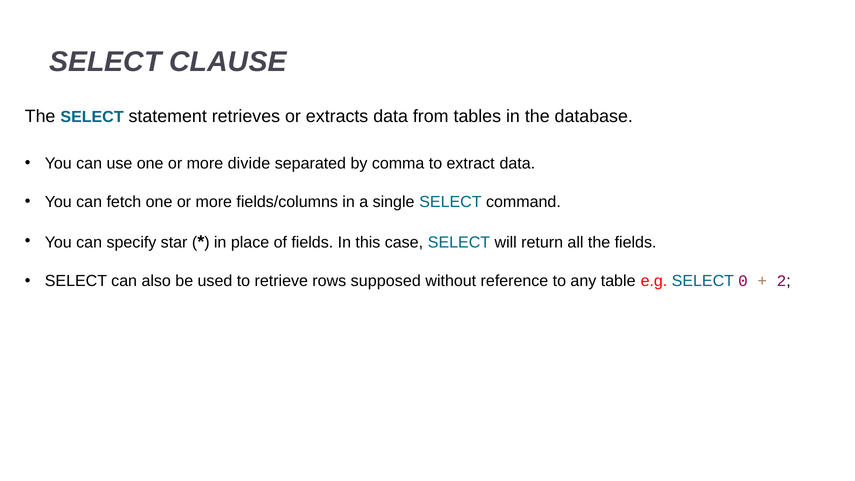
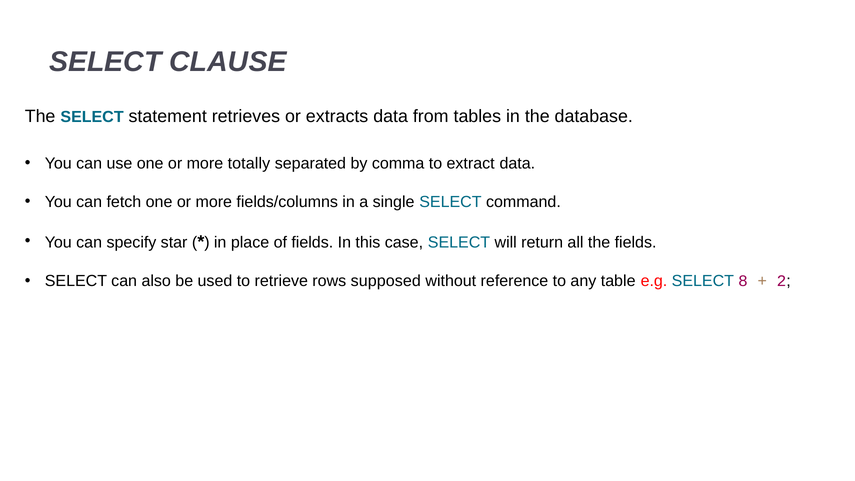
divide: divide -> totally
0: 0 -> 8
